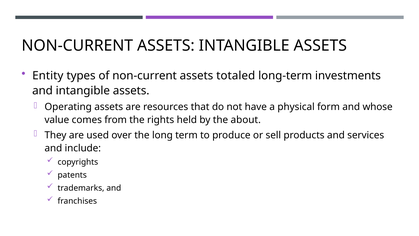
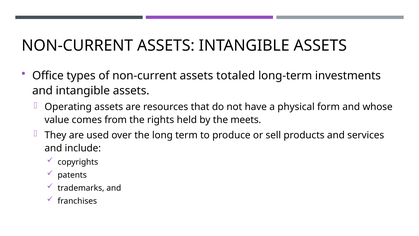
Entity: Entity -> Office
about: about -> meets
